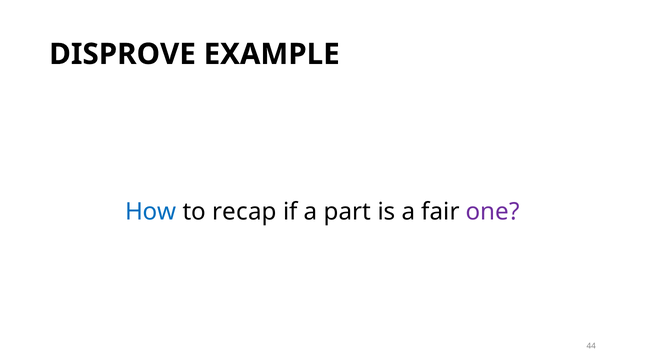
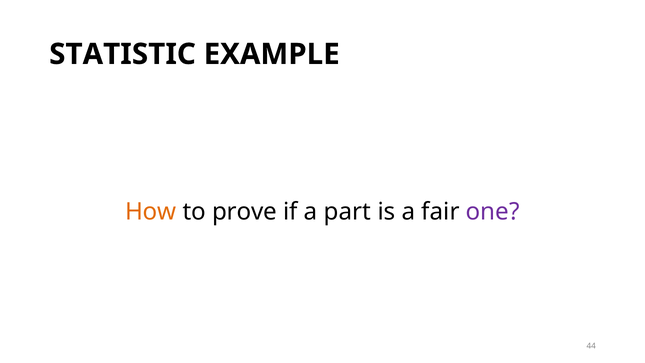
DISPROVE: DISPROVE -> STATISTIC
How colour: blue -> orange
recap: recap -> prove
